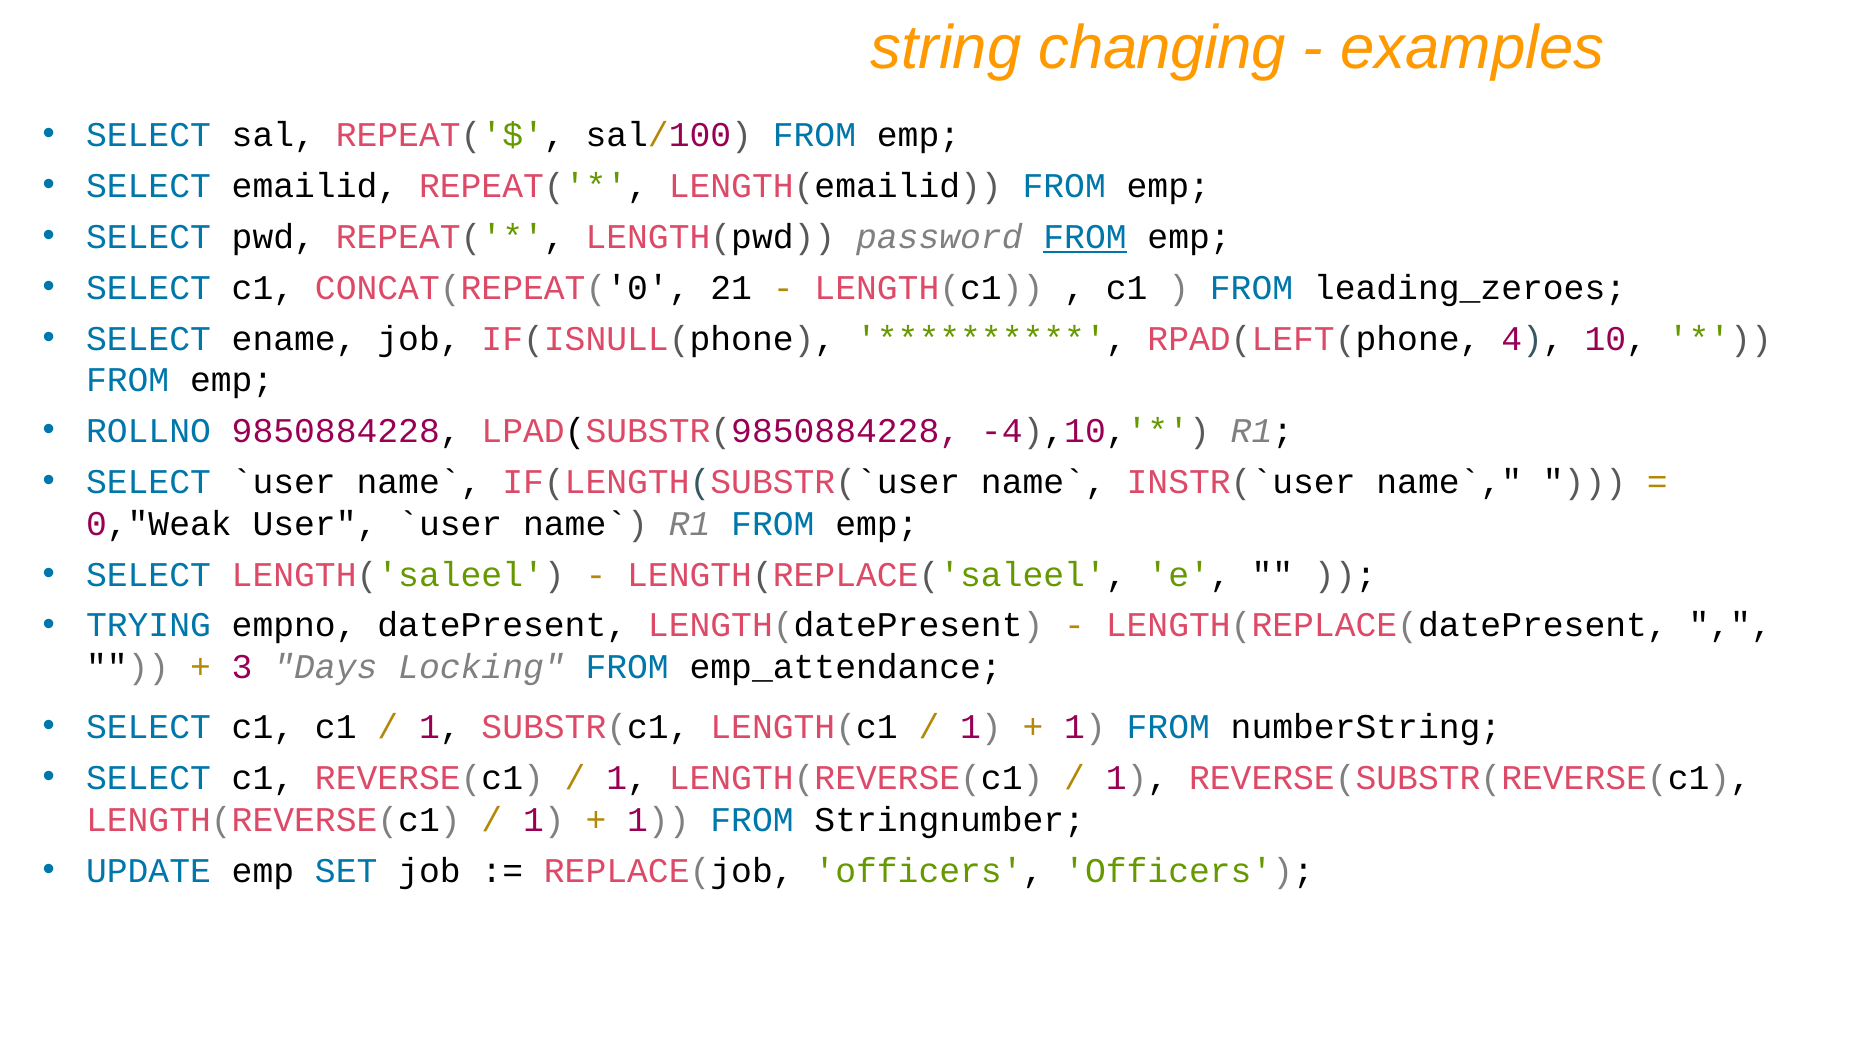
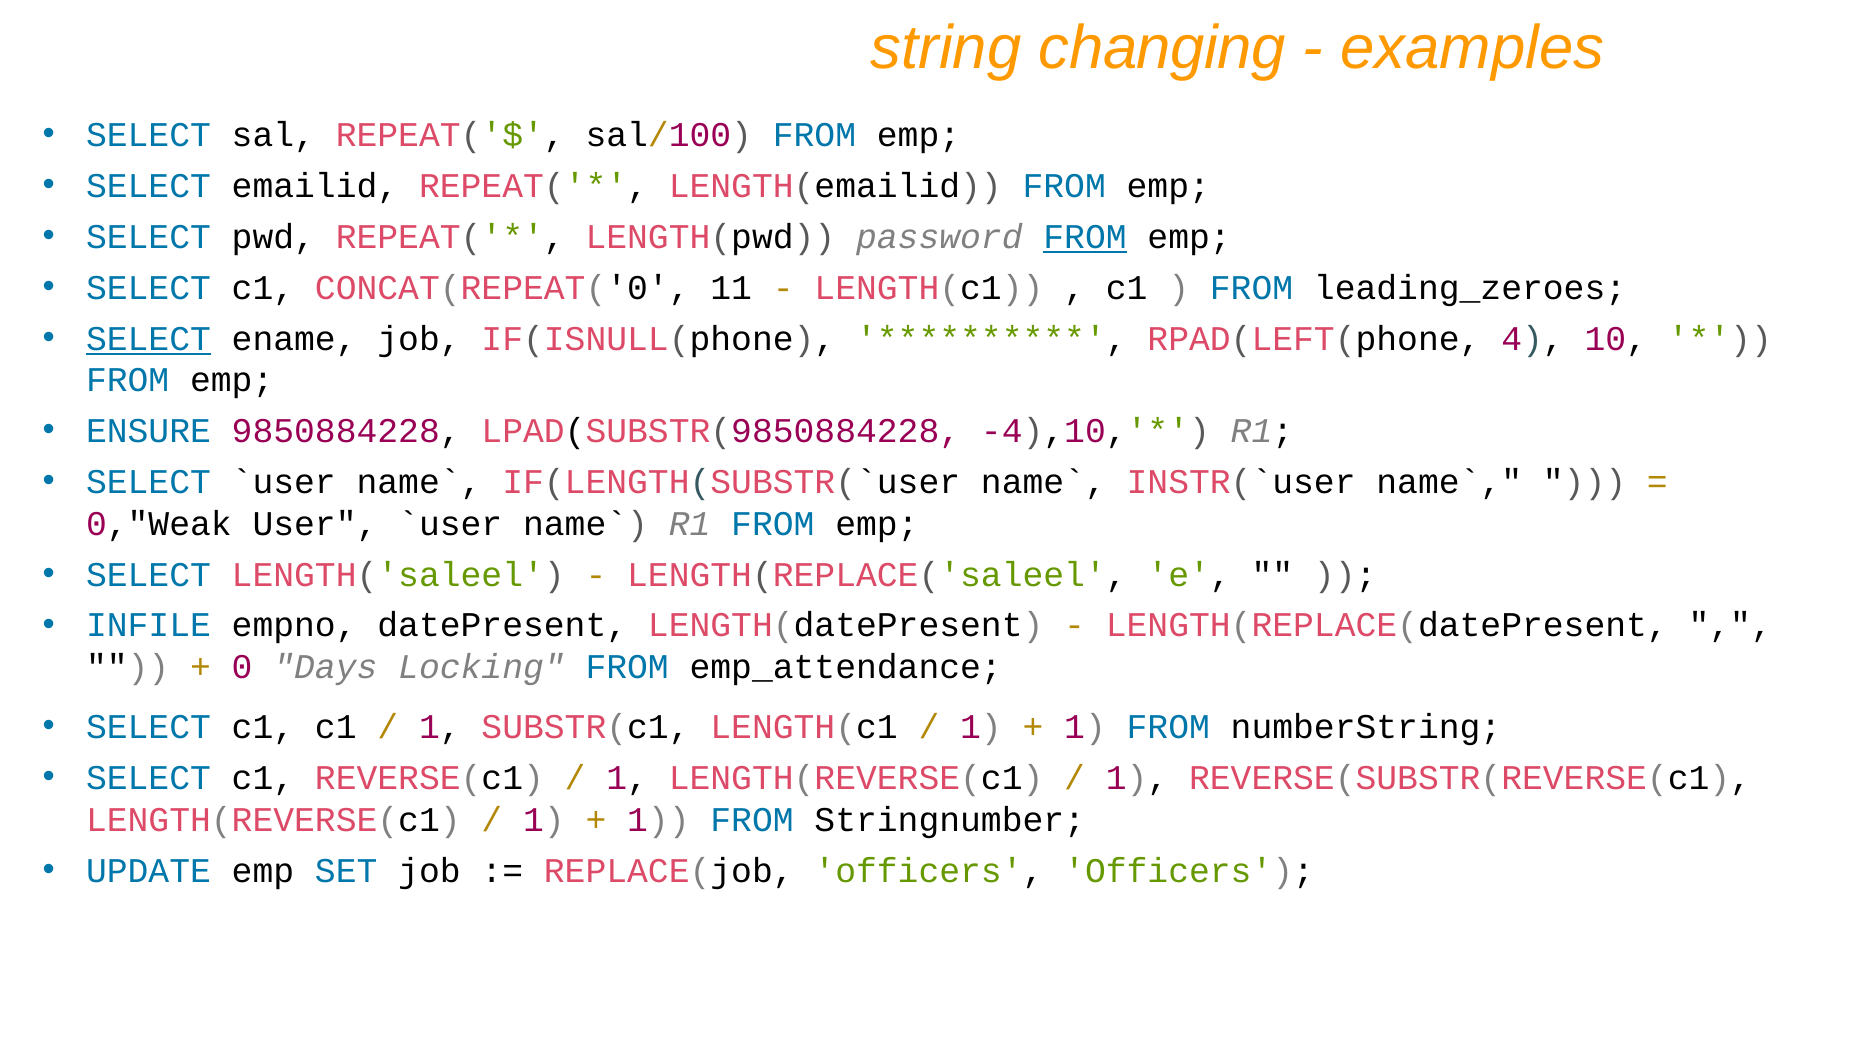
21: 21 -> 11
SELECT at (148, 339) underline: none -> present
ROLLNO: ROLLNO -> ENSURE
TRYING: TRYING -> INFILE
3: 3 -> 0
